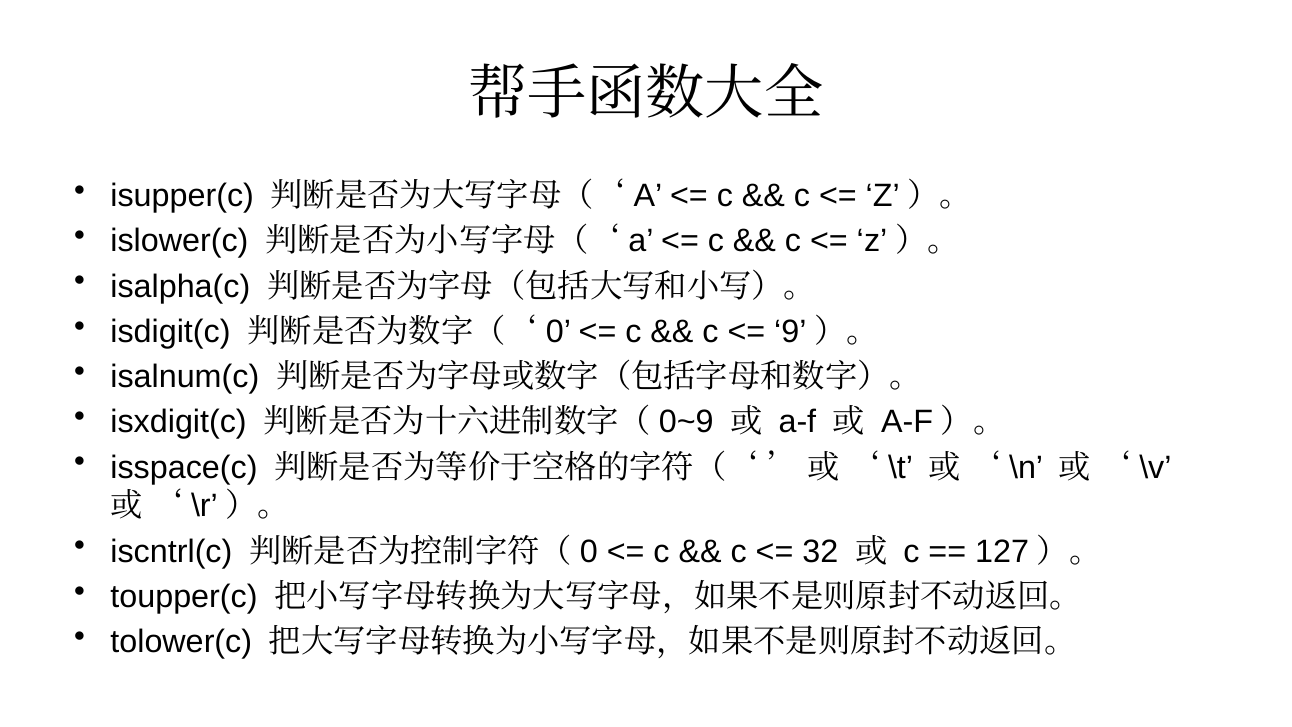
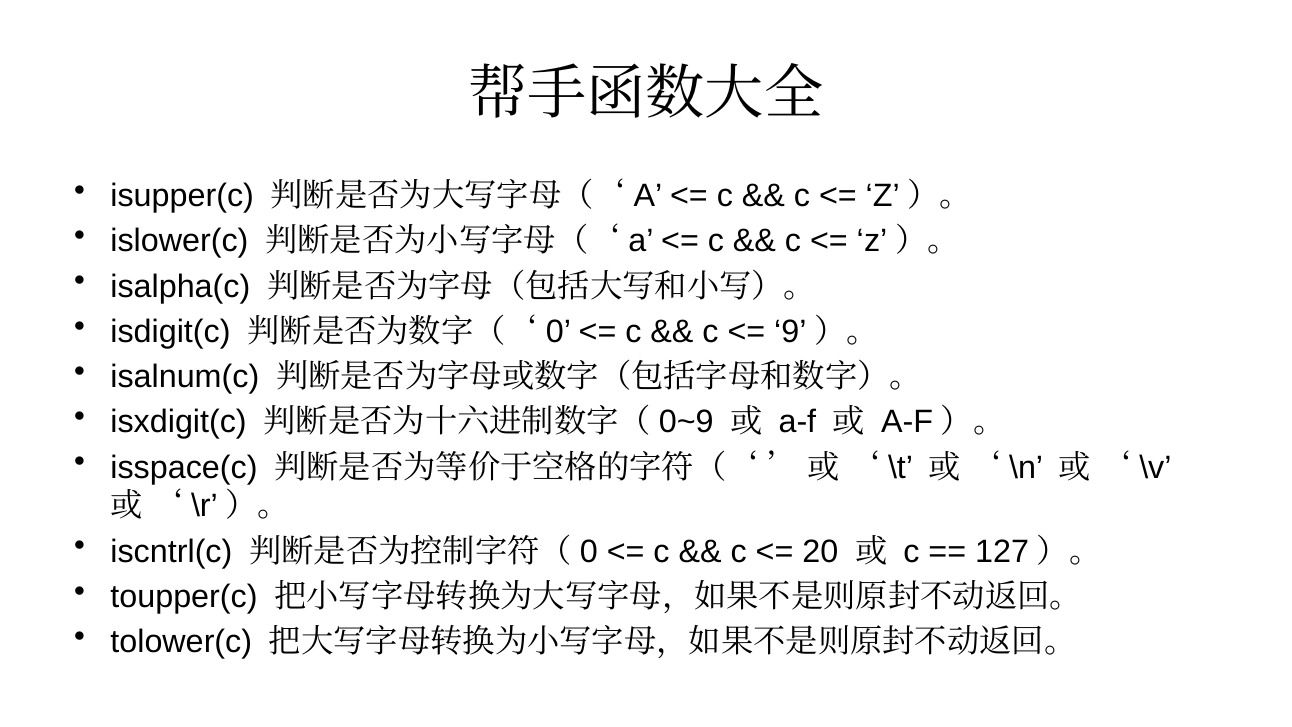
32: 32 -> 20
